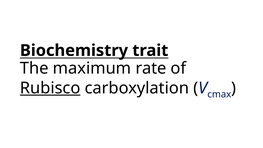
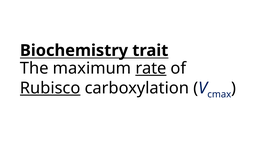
rate underline: none -> present
